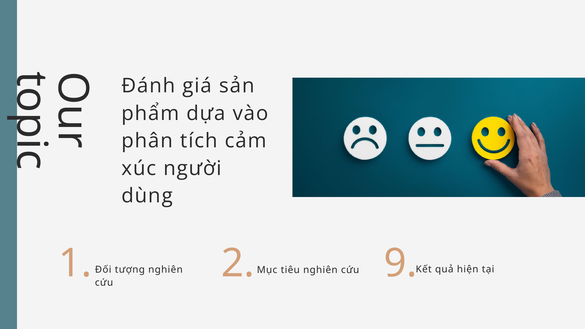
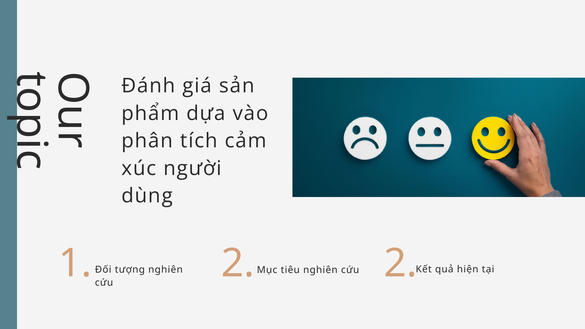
2 9: 9 -> 2
